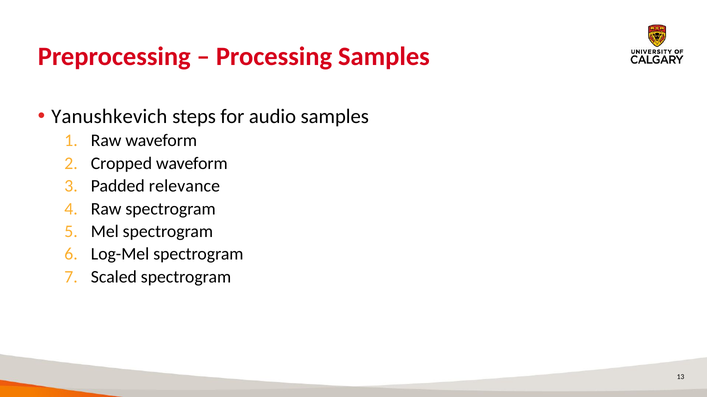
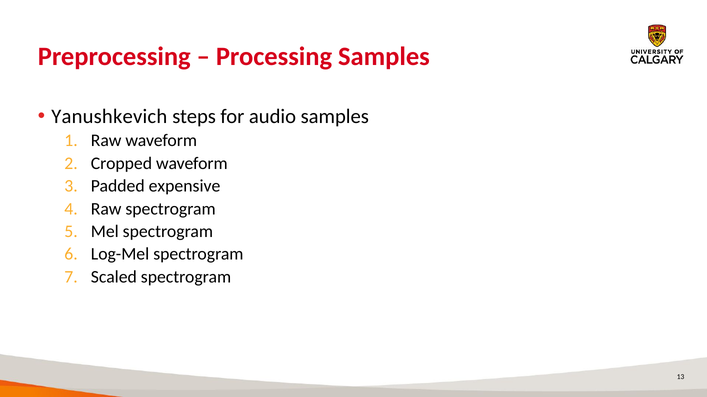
relevance: relevance -> expensive
